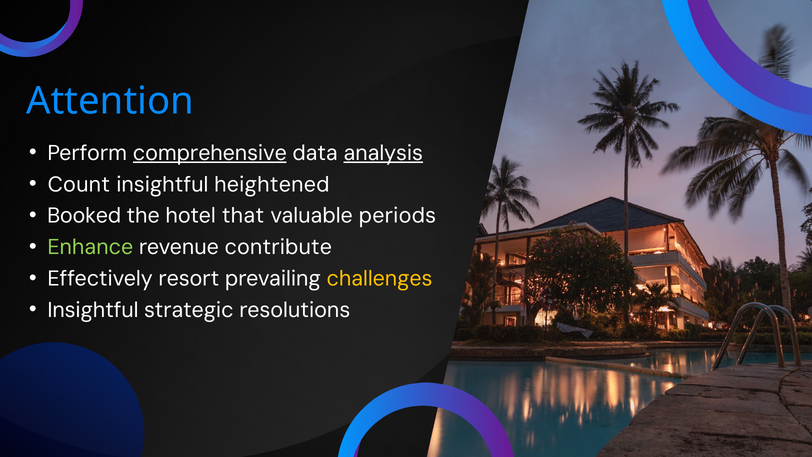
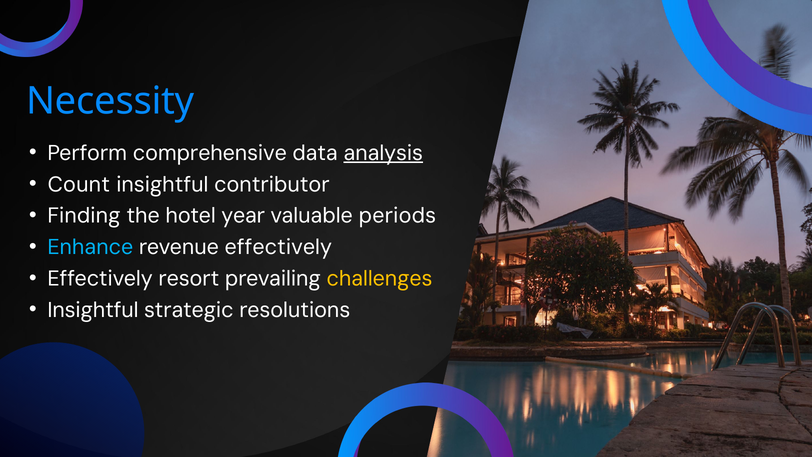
Attention: Attention -> Necessity
comprehensive underline: present -> none
heightened: heightened -> contributor
Booked: Booked -> Finding
that: that -> year
Enhance colour: light green -> light blue
revenue contribute: contribute -> effectively
